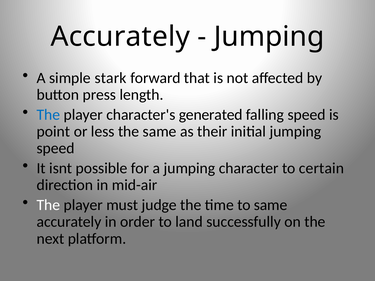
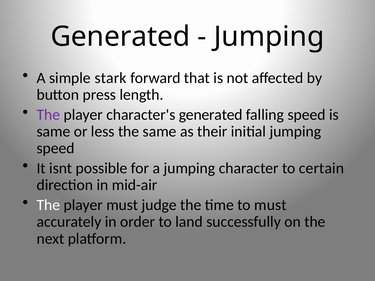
Accurately at (120, 37): Accurately -> Generated
The at (48, 115) colour: blue -> purple
point at (53, 132): point -> same
to same: same -> must
